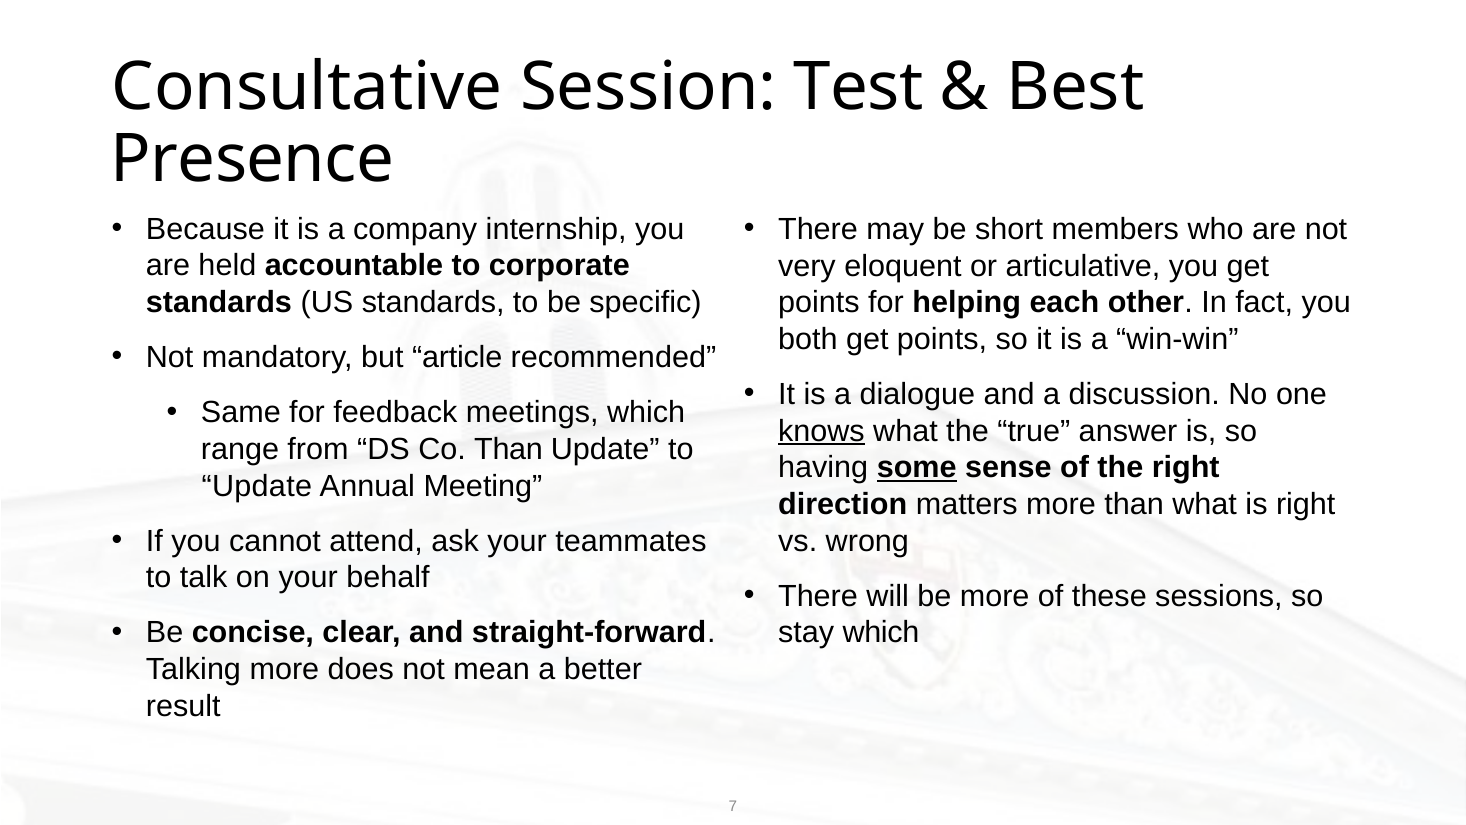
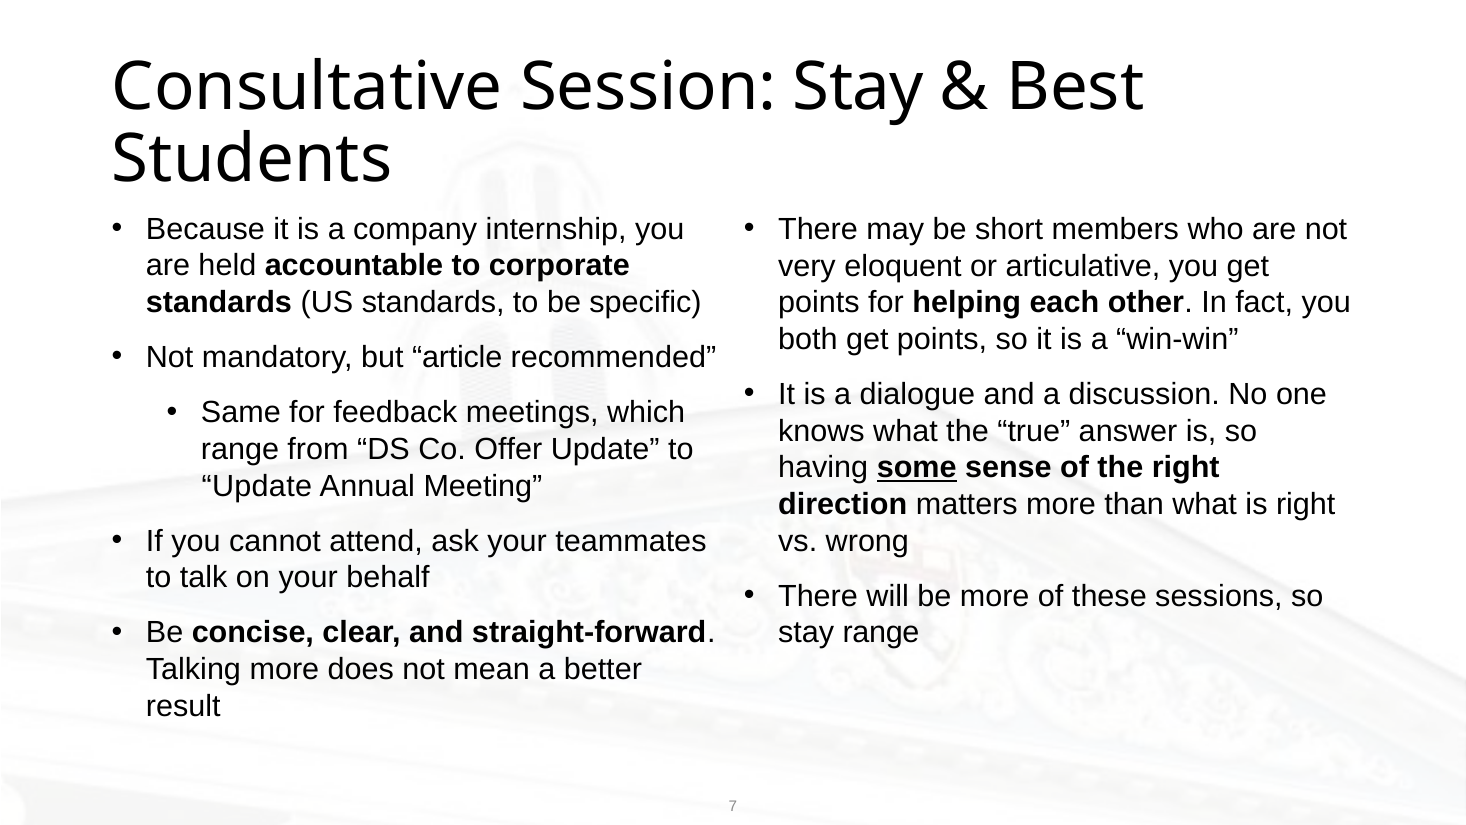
Session Test: Test -> Stay
Presence: Presence -> Students
knows underline: present -> none
Co Than: Than -> Offer
stay which: which -> range
